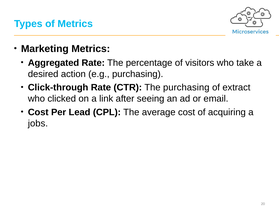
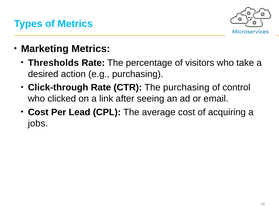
Aggregated: Aggregated -> Thresholds
extract: extract -> control
